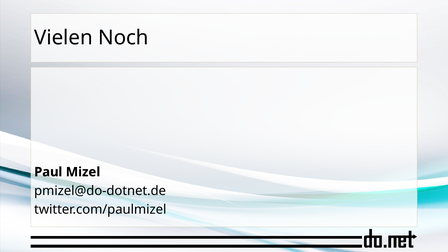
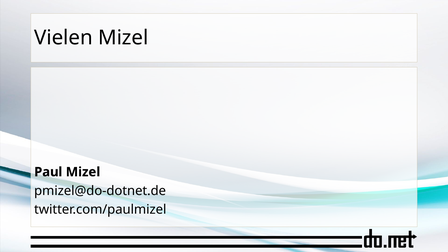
Vielen Noch: Noch -> Mizel
